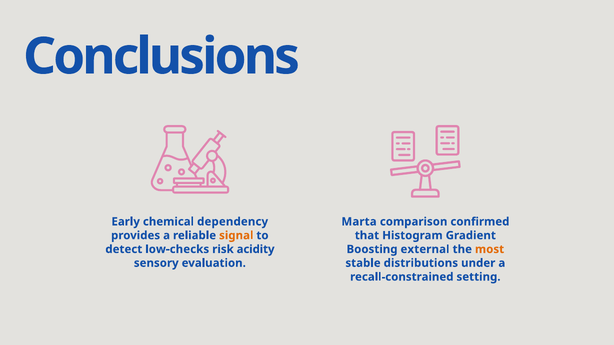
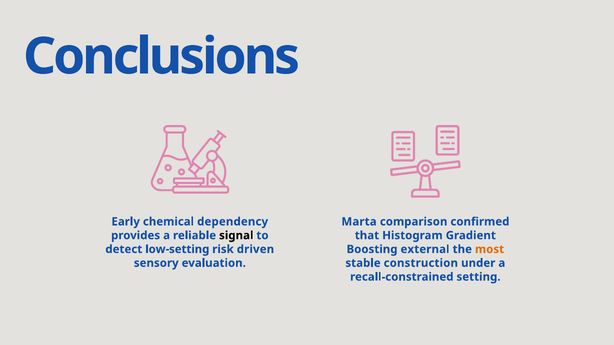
signal colour: orange -> black
low-checks: low-checks -> low-setting
acidity: acidity -> driven
distributions: distributions -> construction
